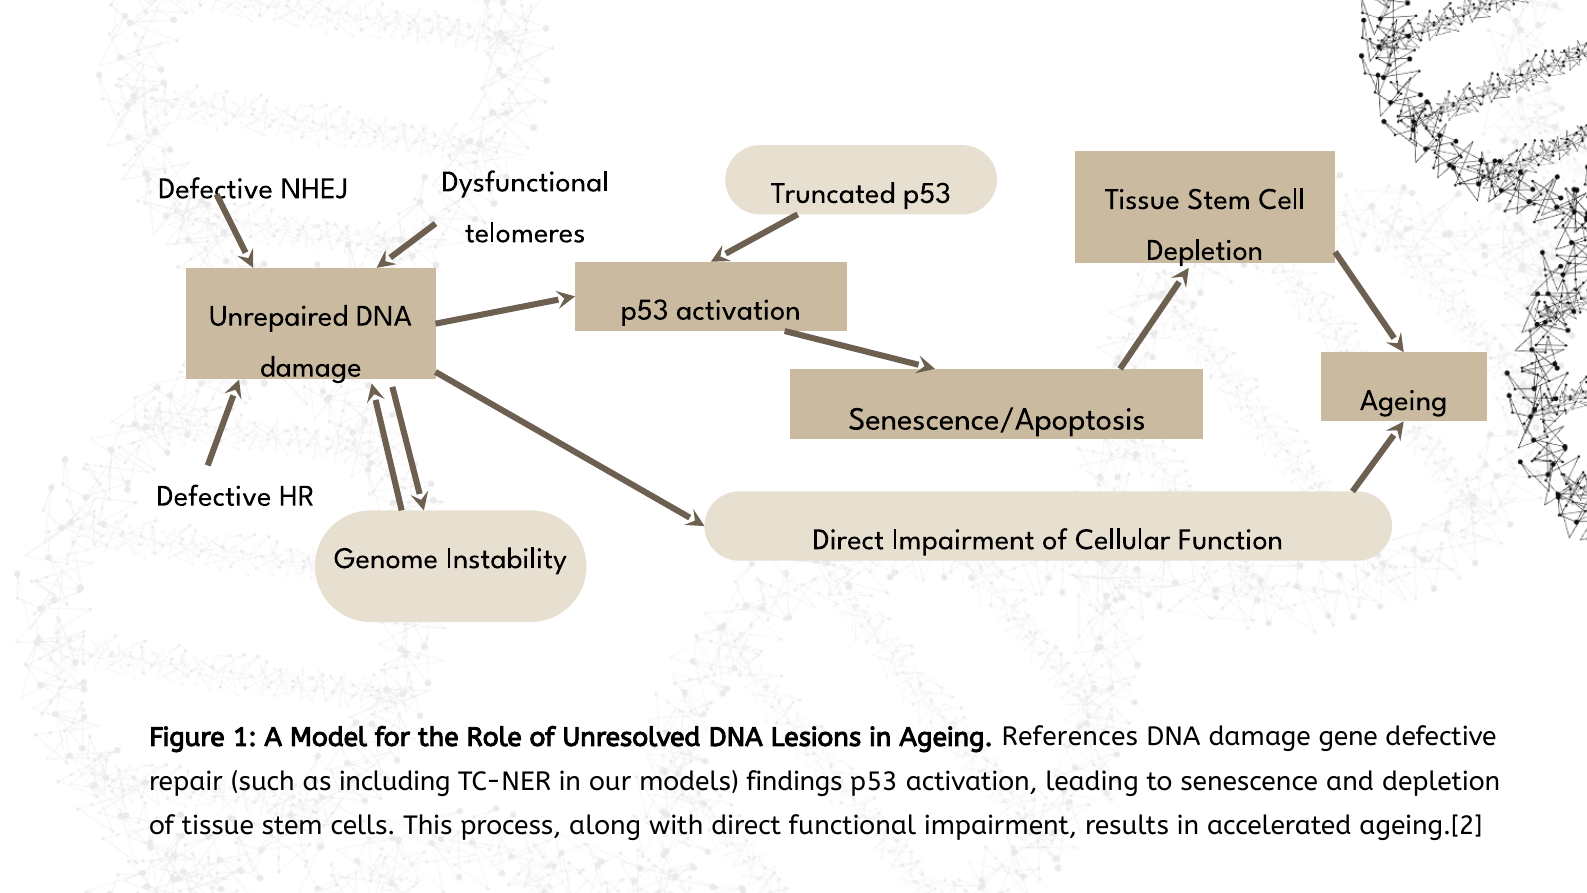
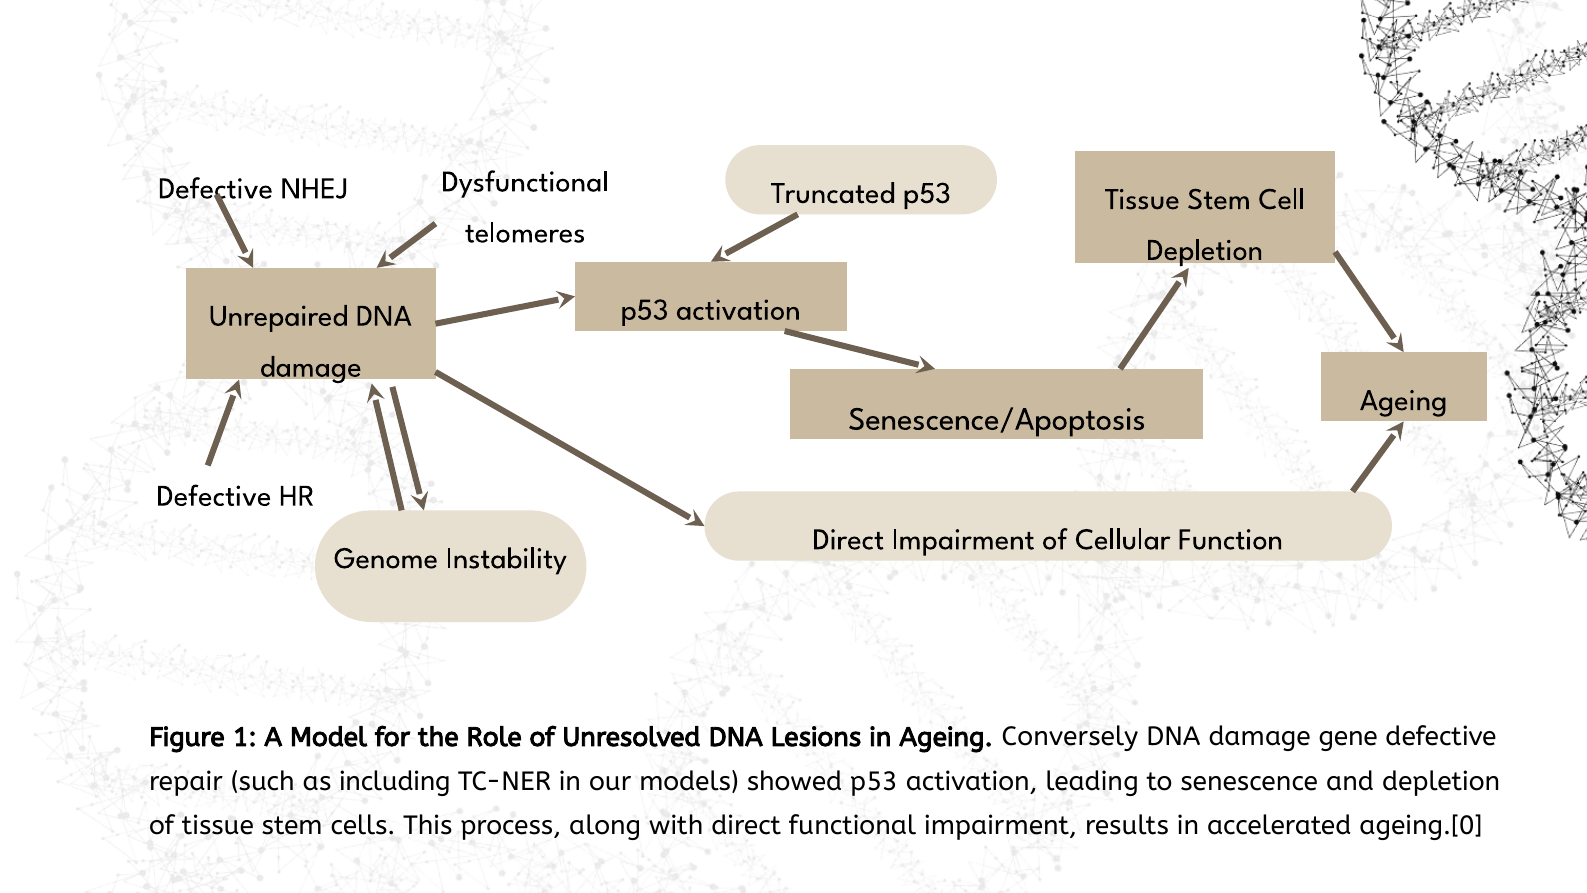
References: References -> Conversely
findings: findings -> showed
ageing.[2: ageing.[2 -> ageing.[0
